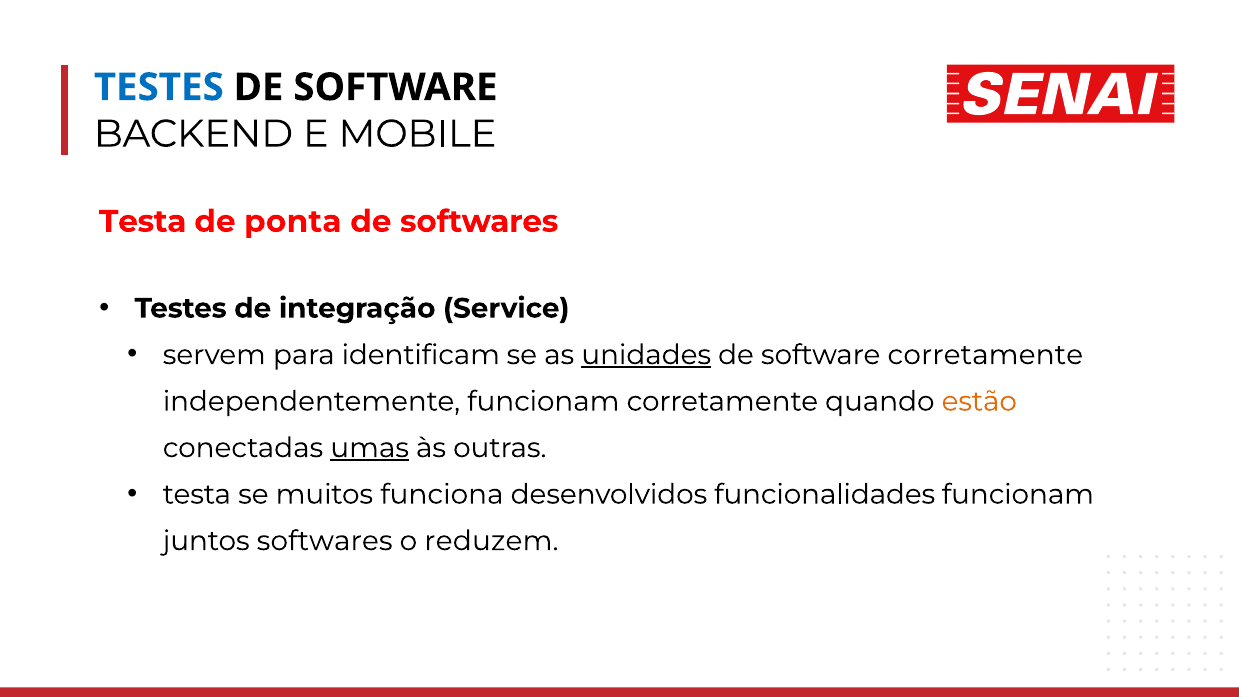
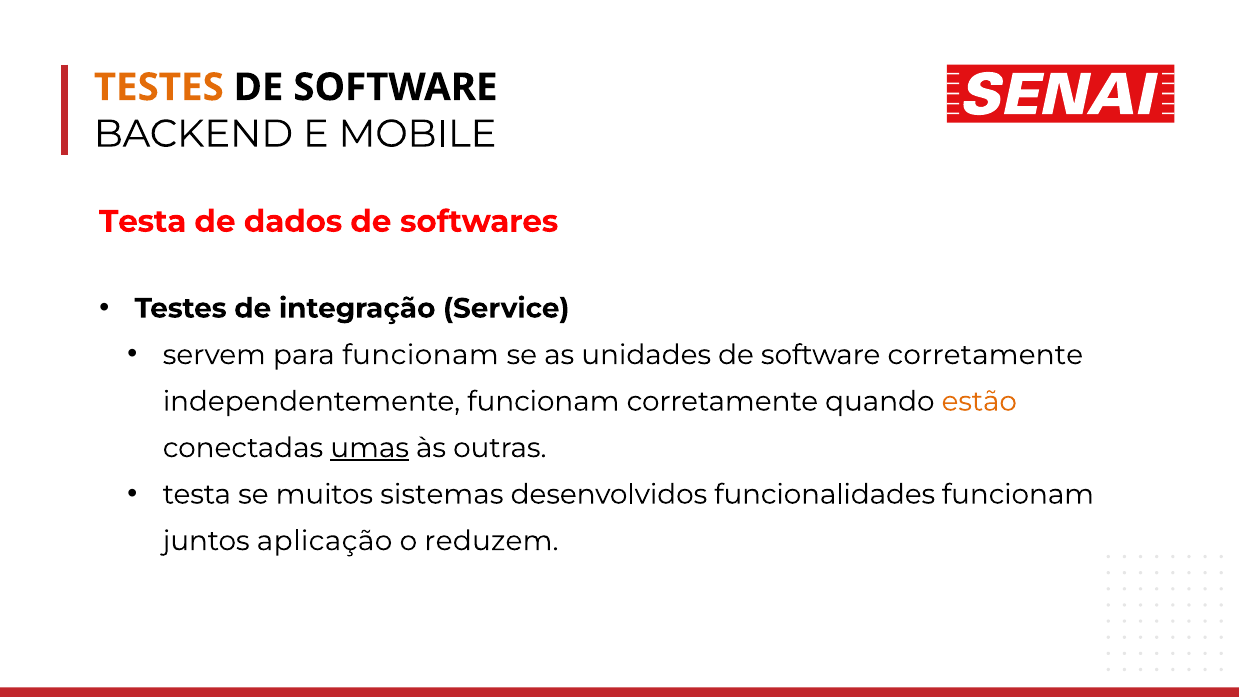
TESTES at (159, 87) colour: blue -> orange
ponta: ponta -> dados
para identificam: identificam -> funcionam
unidades underline: present -> none
funciona: funciona -> sistemas
juntos softwares: softwares -> aplicação
